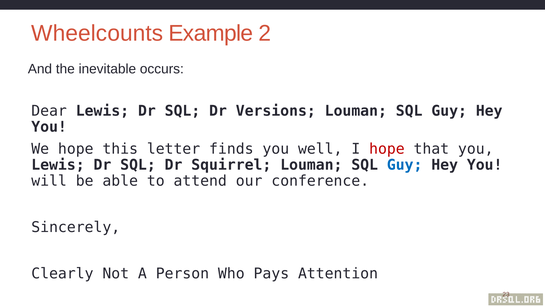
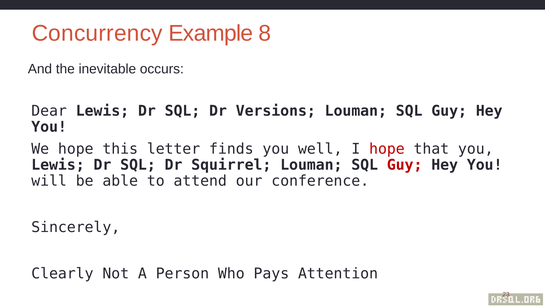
Wheelcounts: Wheelcounts -> Concurrency
2: 2 -> 8
Guy at (405, 165) colour: blue -> red
